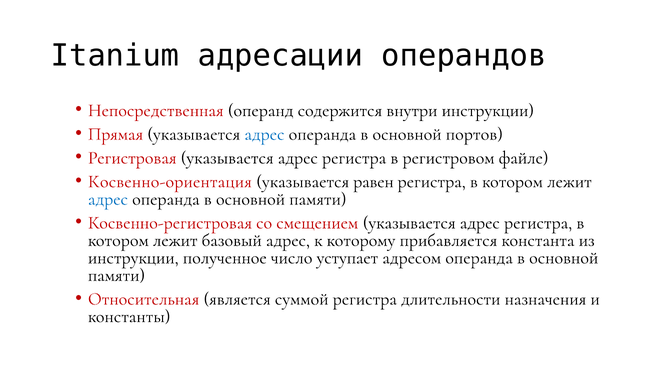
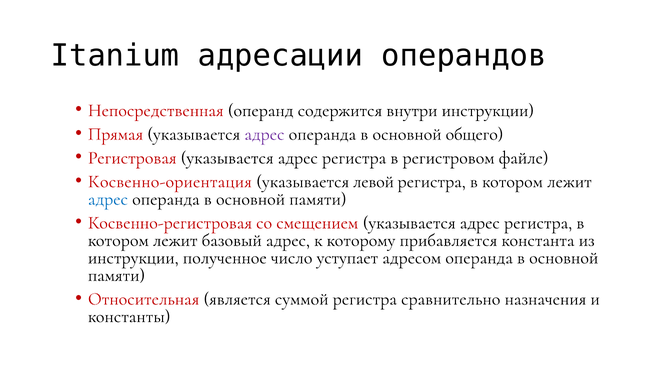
адрес at (264, 134) colour: blue -> purple
портов: портов -> общего
равен: равен -> левой
длительности: длительности -> сравнительно
